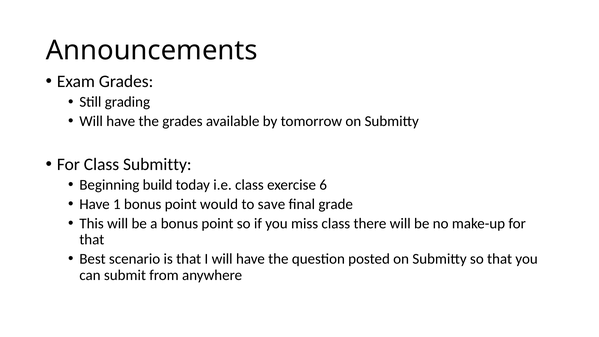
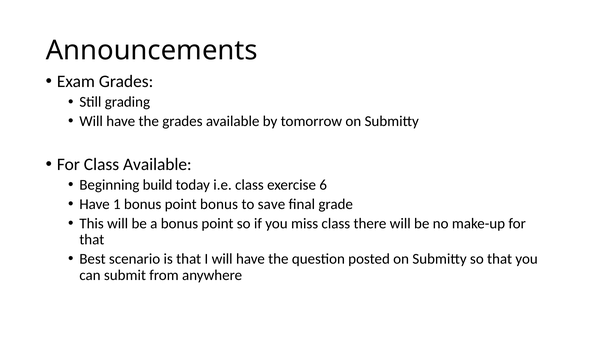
Class Submitty: Submitty -> Available
point would: would -> bonus
